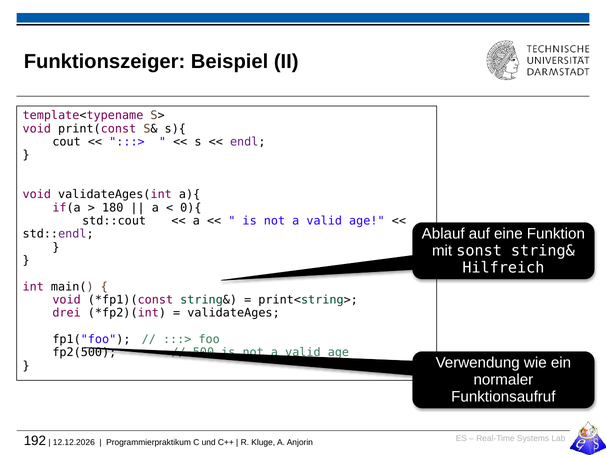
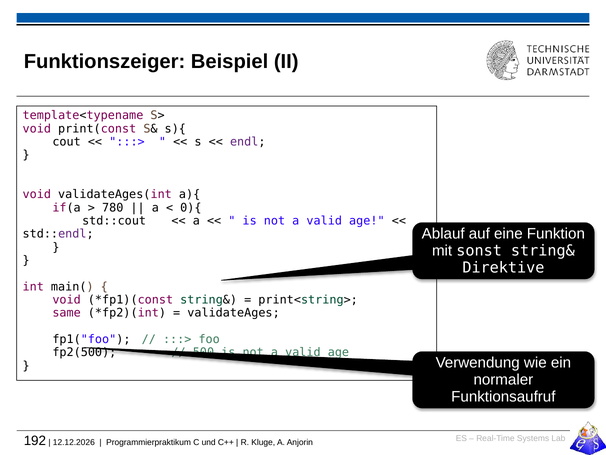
180: 180 -> 780
Hilfreich: Hilfreich -> Direktive
drei: drei -> same
